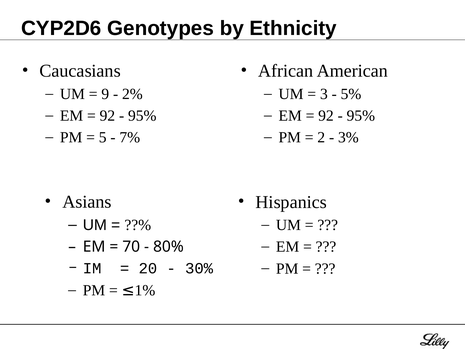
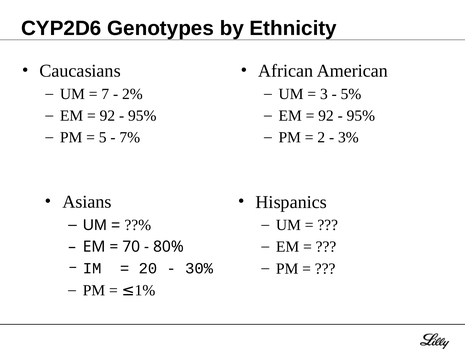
9: 9 -> 7
